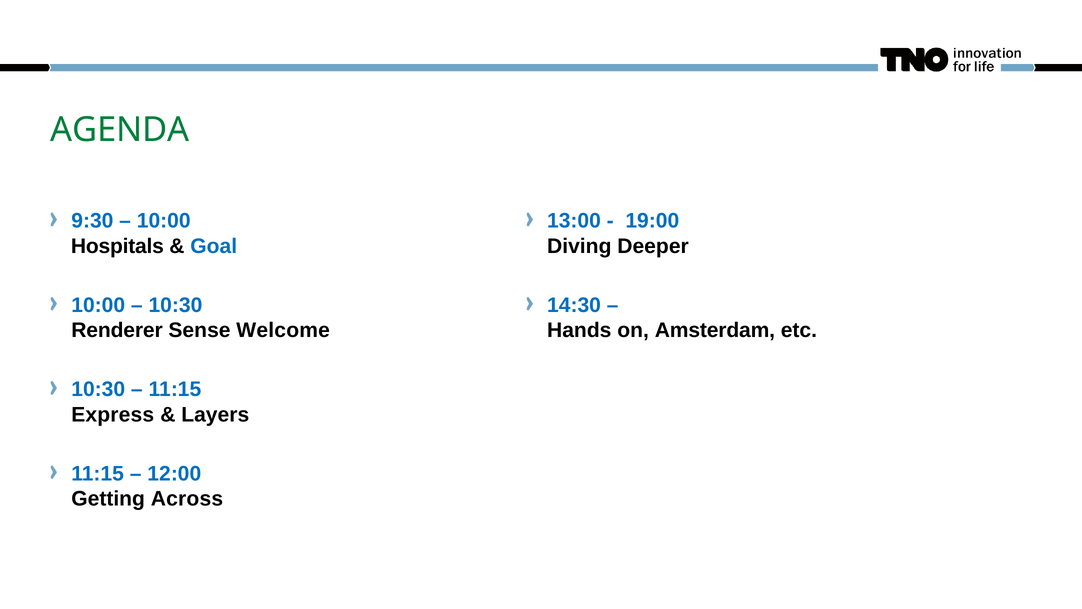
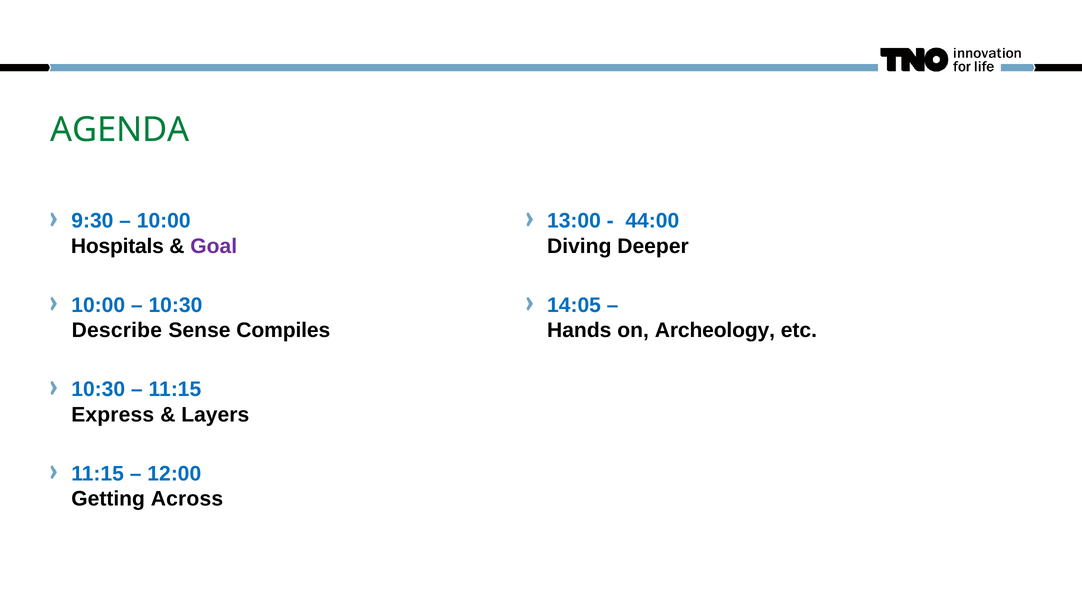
19:00: 19:00 -> 44:00
Goal colour: blue -> purple
14:30: 14:30 -> 14:05
Renderer: Renderer -> Describe
Welcome: Welcome -> Compiles
Amsterdam: Amsterdam -> Archeology
